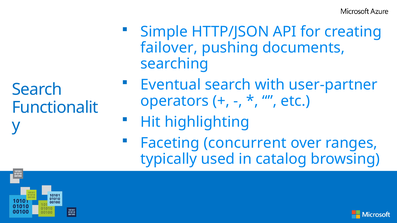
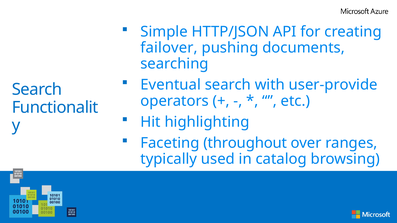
user-partner: user-partner -> user-provide
concurrent: concurrent -> throughout
